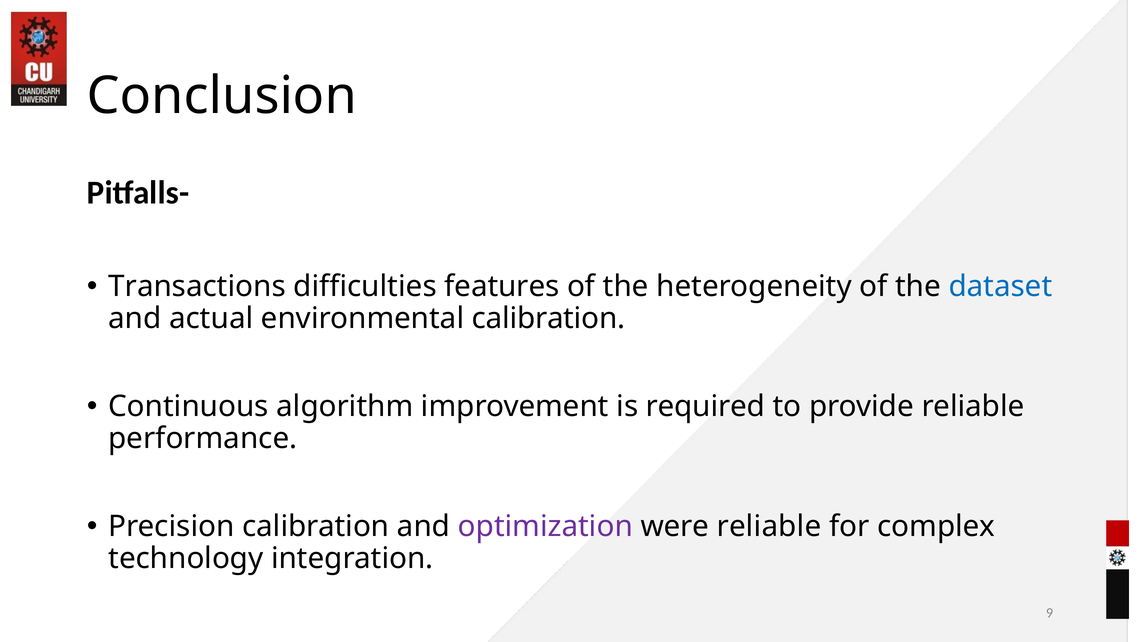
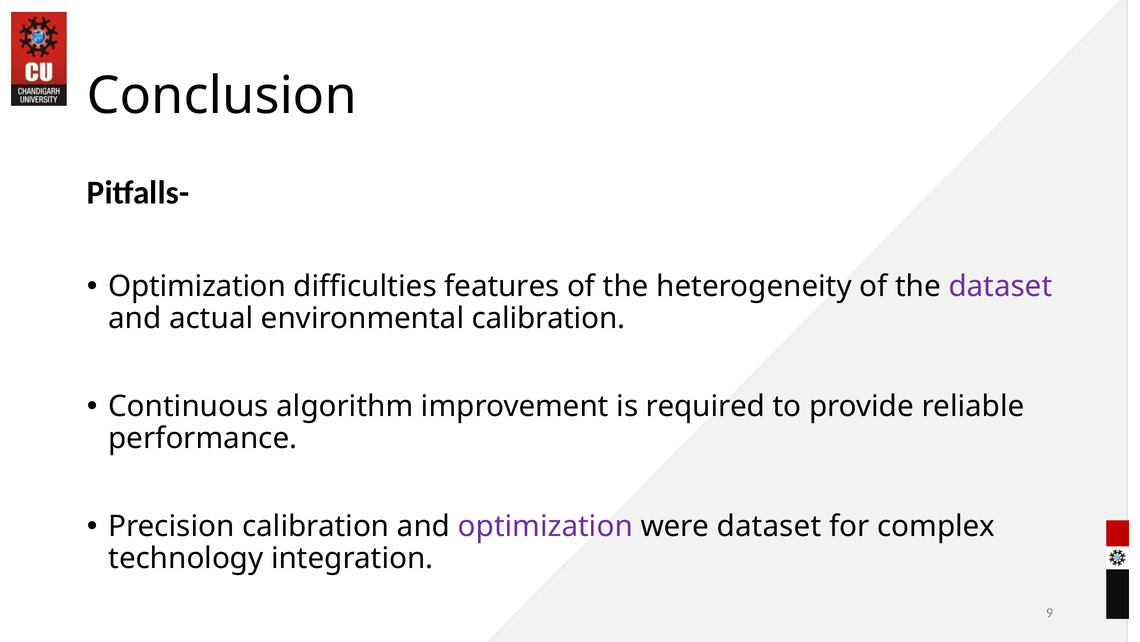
Transactions at (197, 286): Transactions -> Optimization
dataset at (1000, 286) colour: blue -> purple
were reliable: reliable -> dataset
